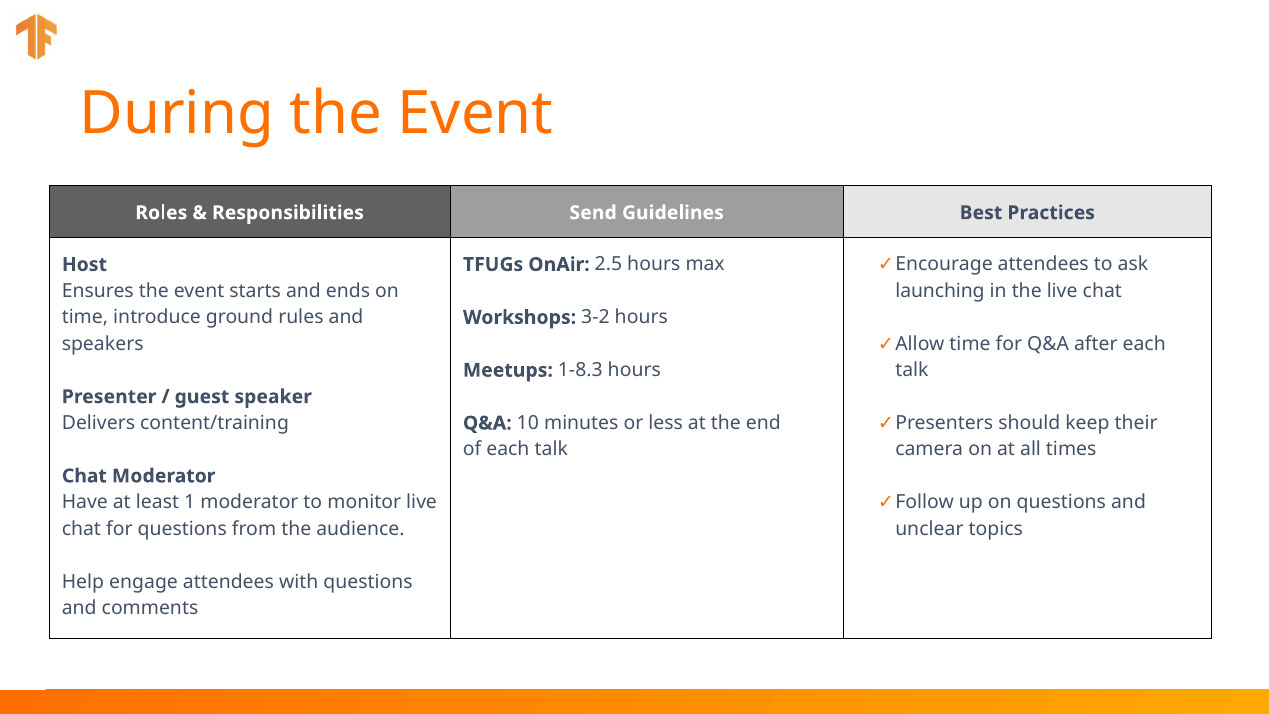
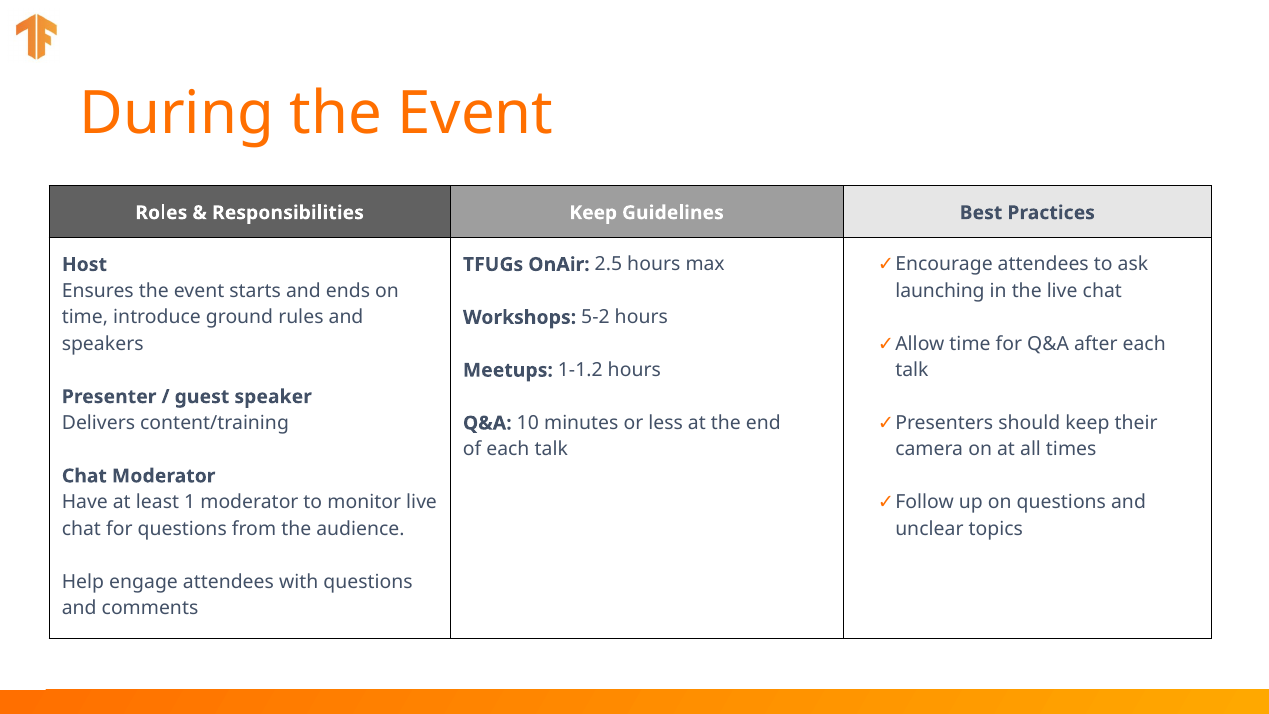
Responsibilities Send: Send -> Keep
3-2: 3-2 -> 5-2
1-8.3: 1-8.3 -> 1-1.2
